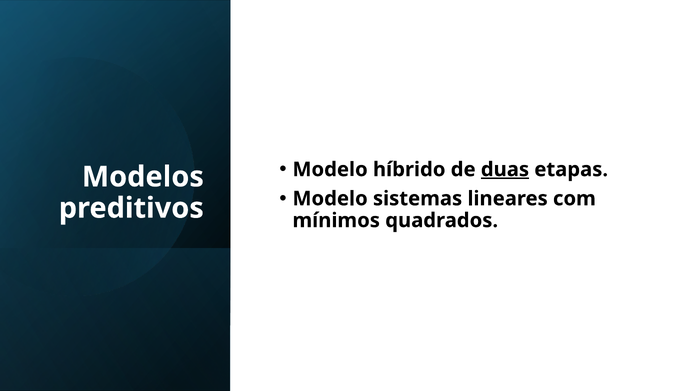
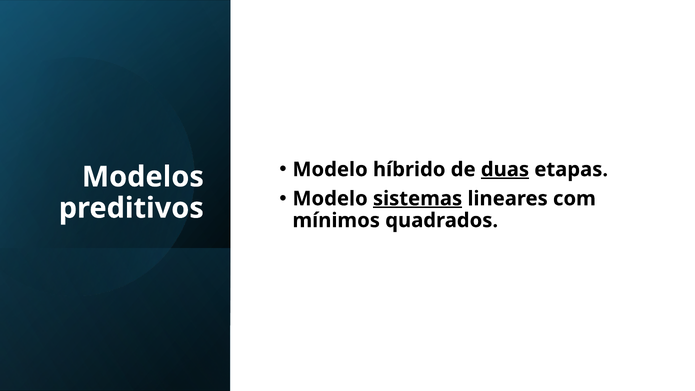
sistemas underline: none -> present
